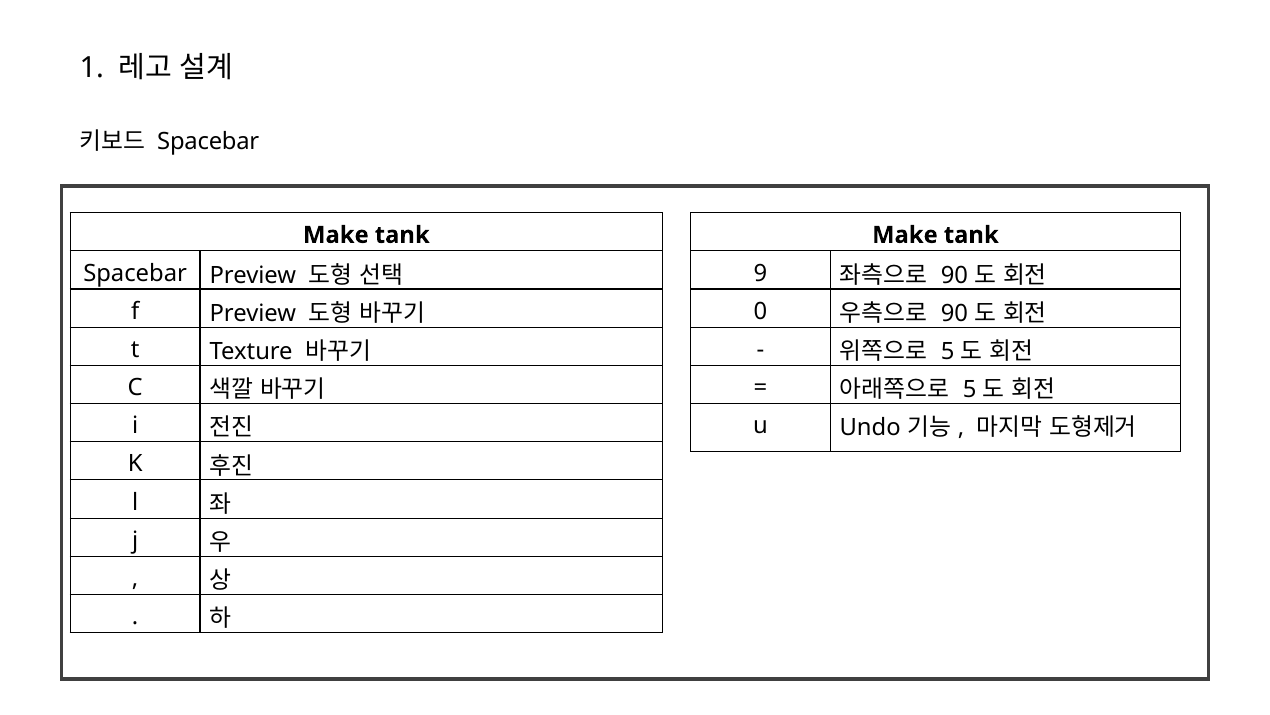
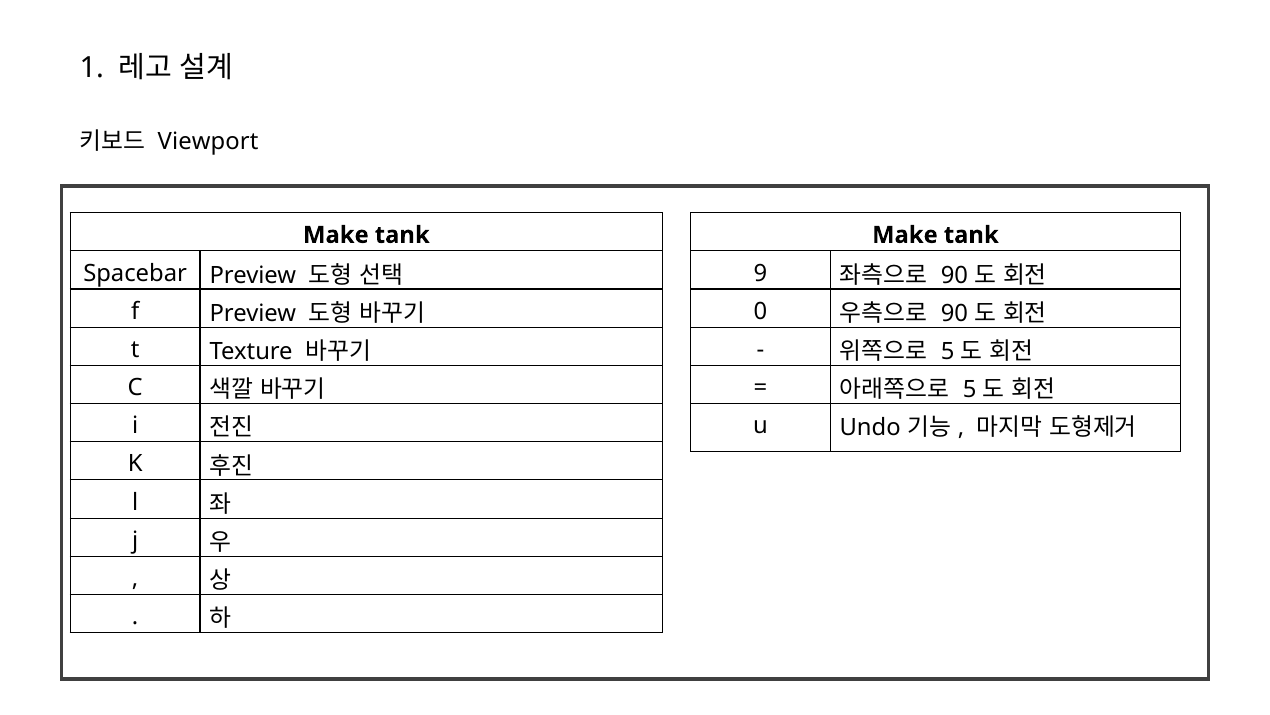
Spacebar at (208, 141): Spacebar -> Viewport
